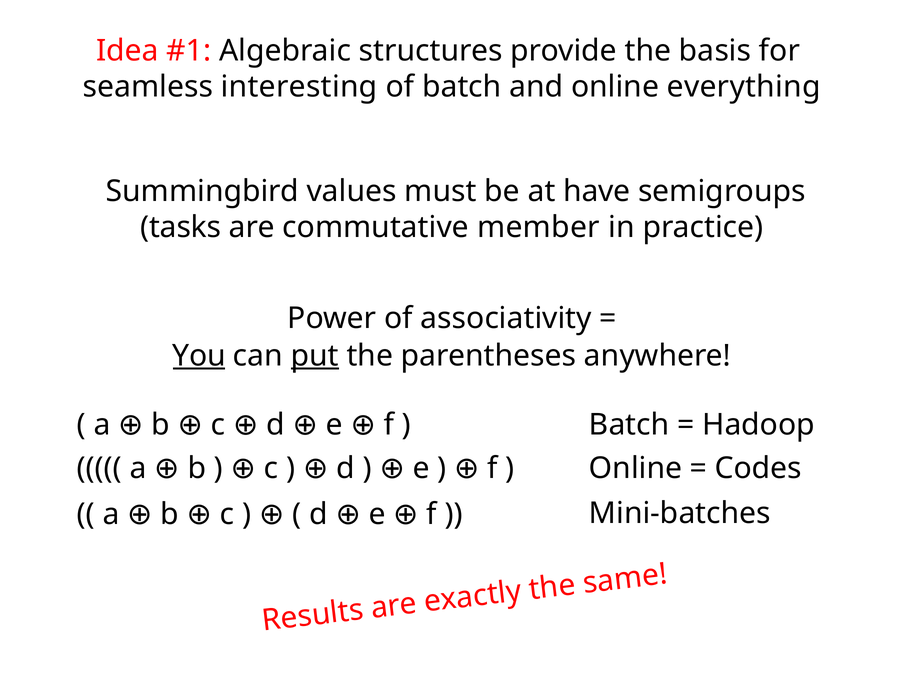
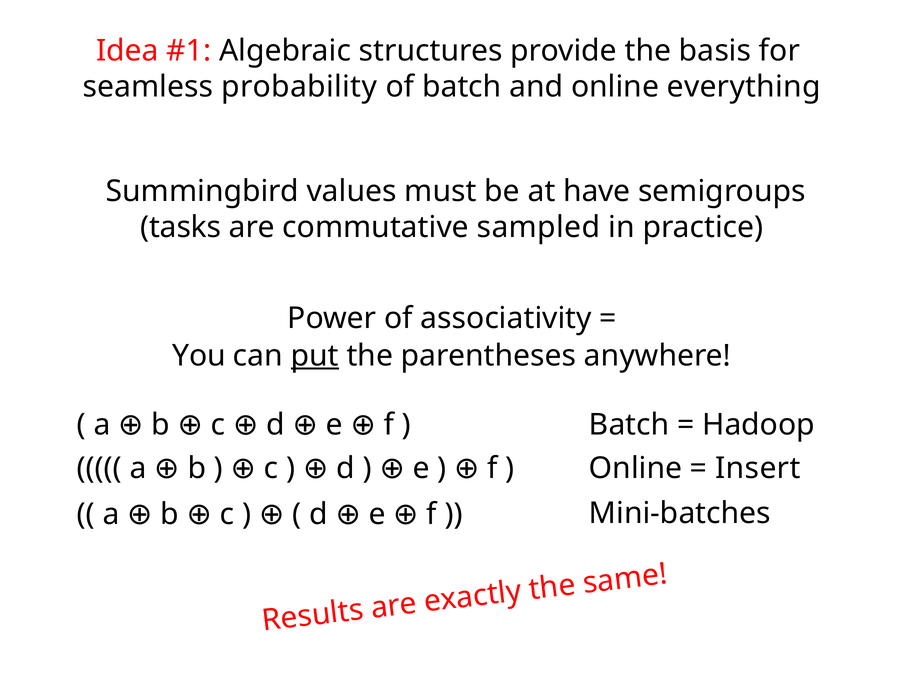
interesting: interesting -> probability
member: member -> sampled
You underline: present -> none
Codes: Codes -> Insert
